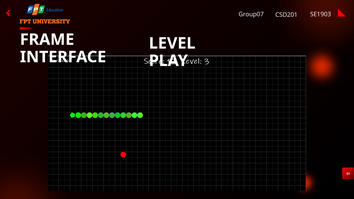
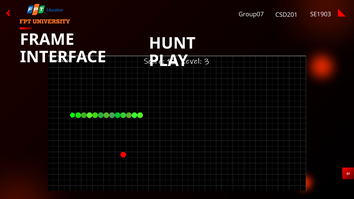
LEVEL: LEVEL -> HUNT
